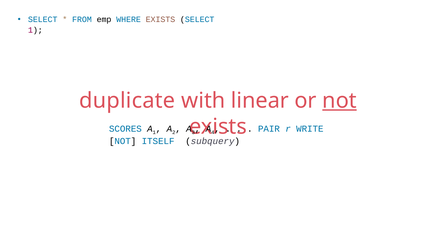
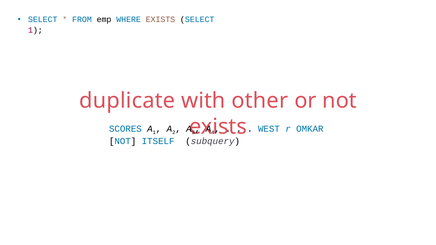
linear: linear -> other
not at (340, 101) underline: present -> none
PAIR: PAIR -> WEST
WRITE: WRITE -> OMKAR
